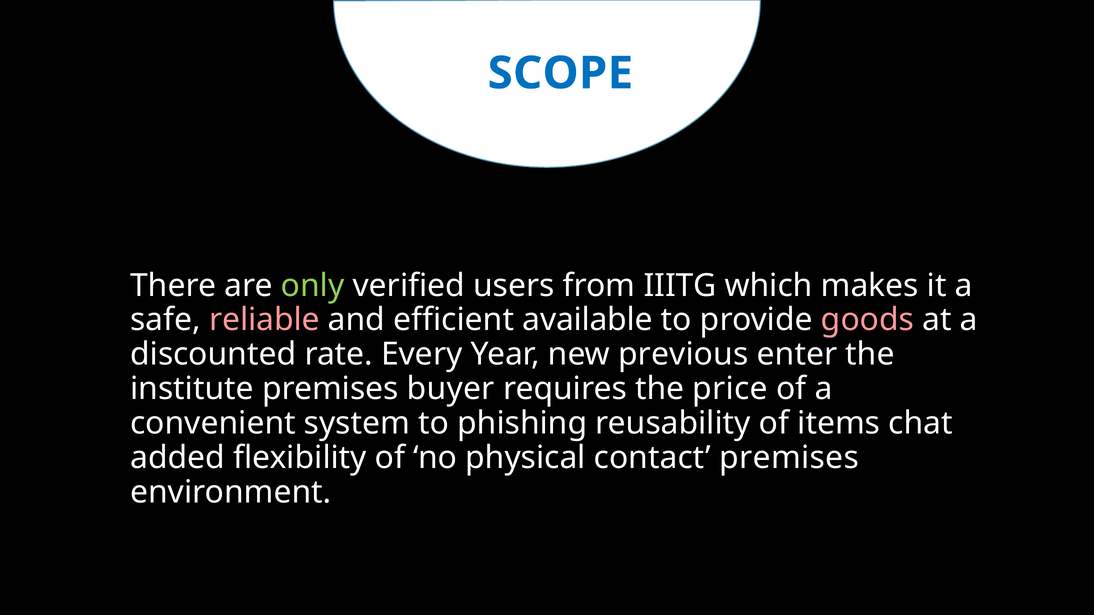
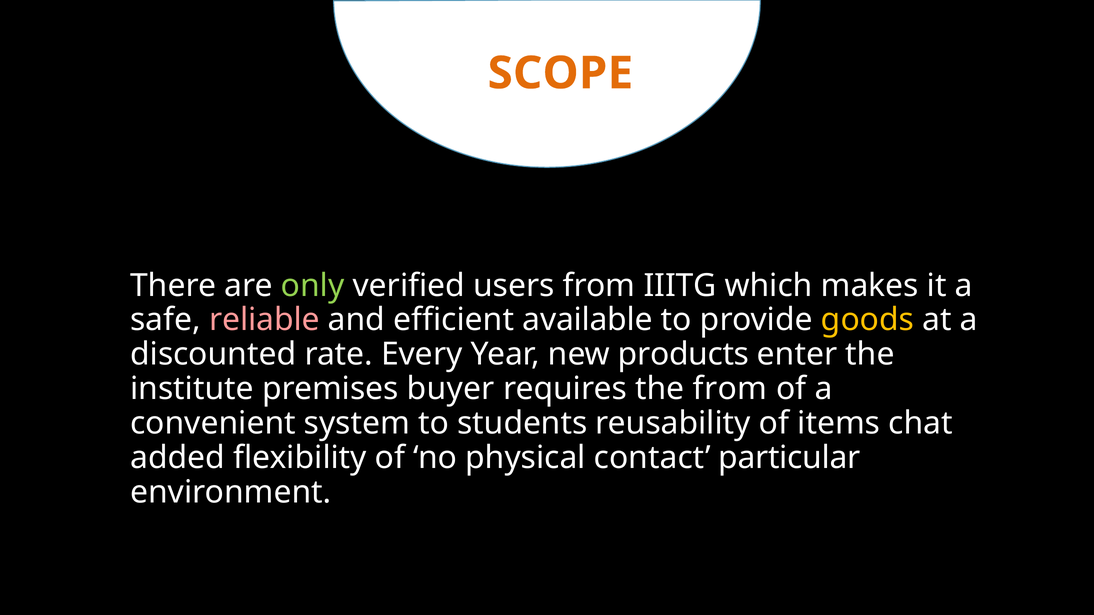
SCOPE colour: blue -> orange
goods colour: pink -> yellow
previous: previous -> products
the price: price -> from
phishing: phishing -> students
contact premises: premises -> particular
